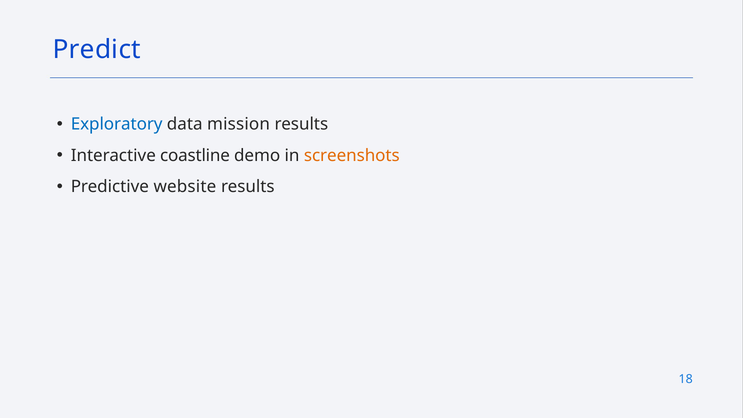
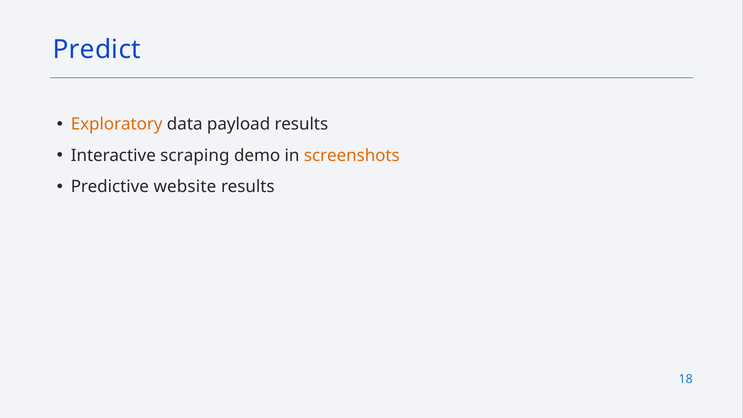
Exploratory colour: blue -> orange
mission: mission -> payload
coastline: coastline -> scraping
